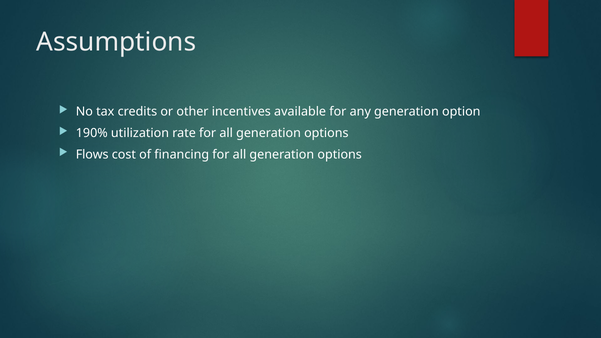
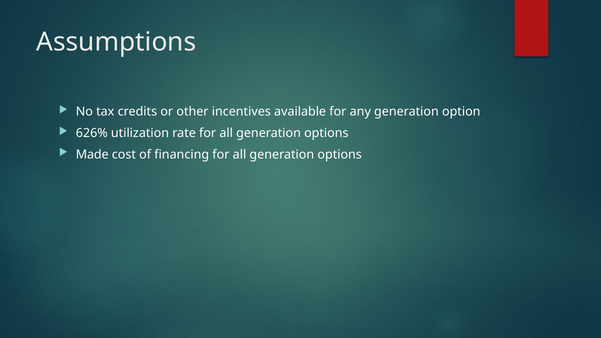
190%: 190% -> 626%
Flows: Flows -> Made
